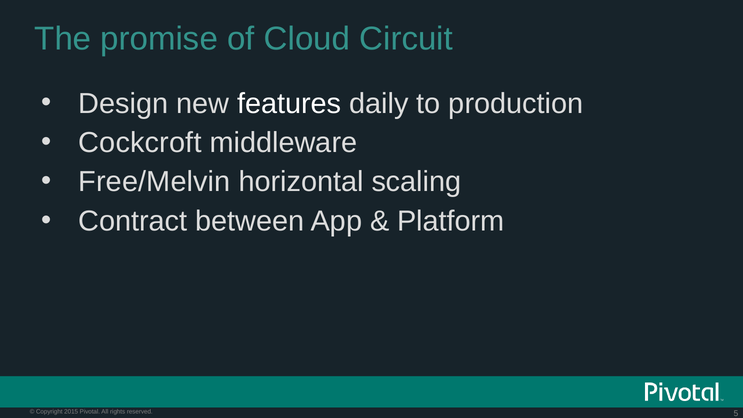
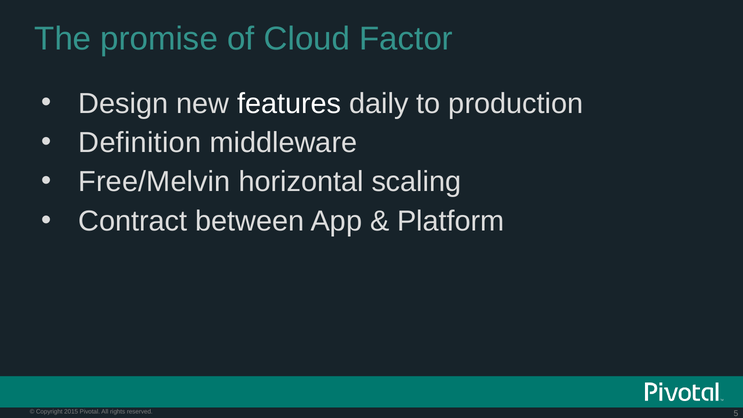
Circuit: Circuit -> Factor
Cockcroft: Cockcroft -> Definition
